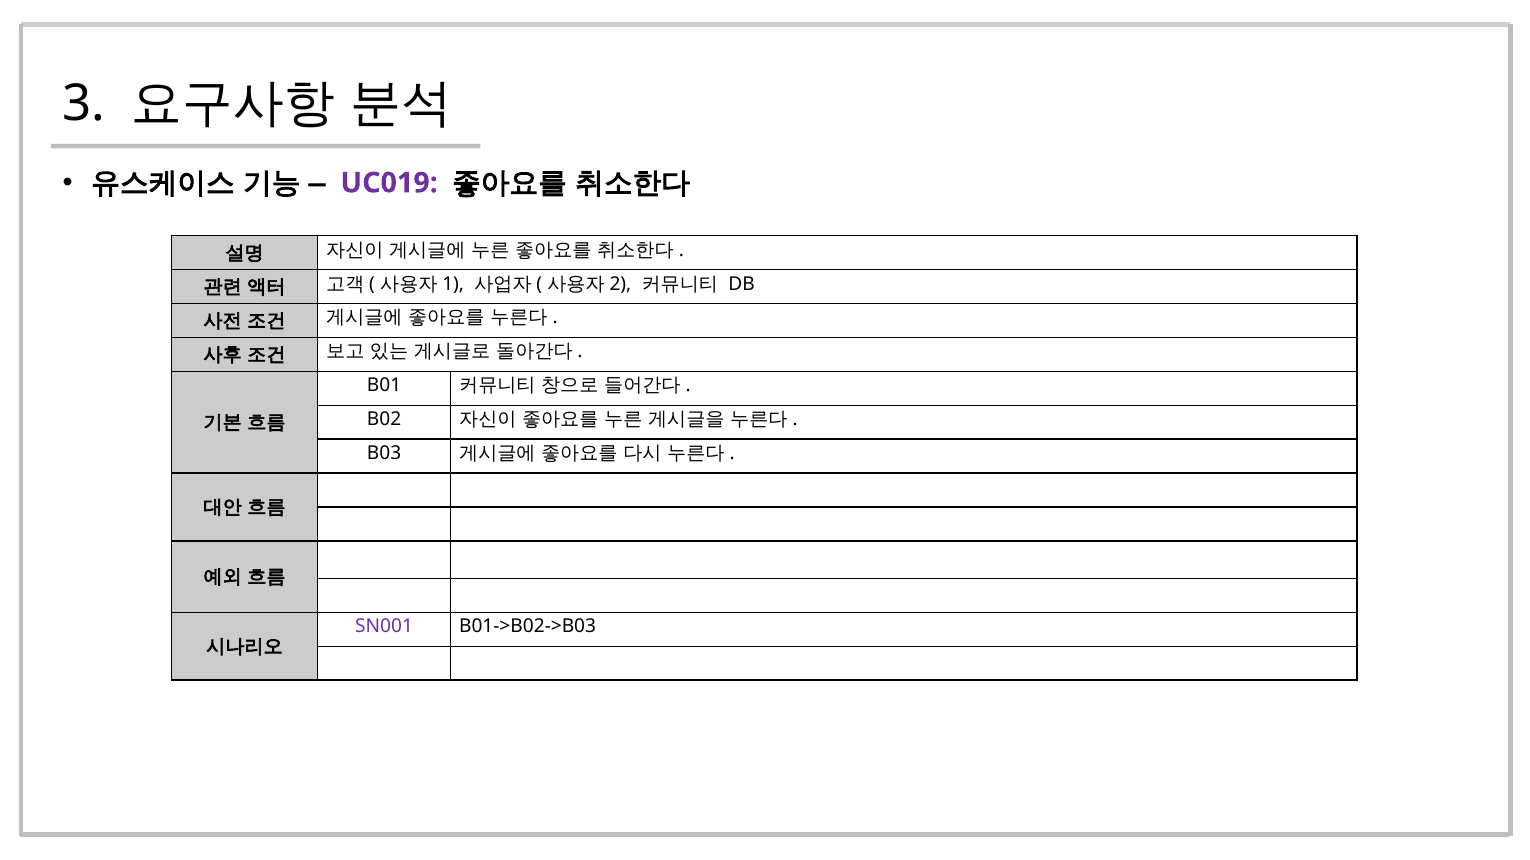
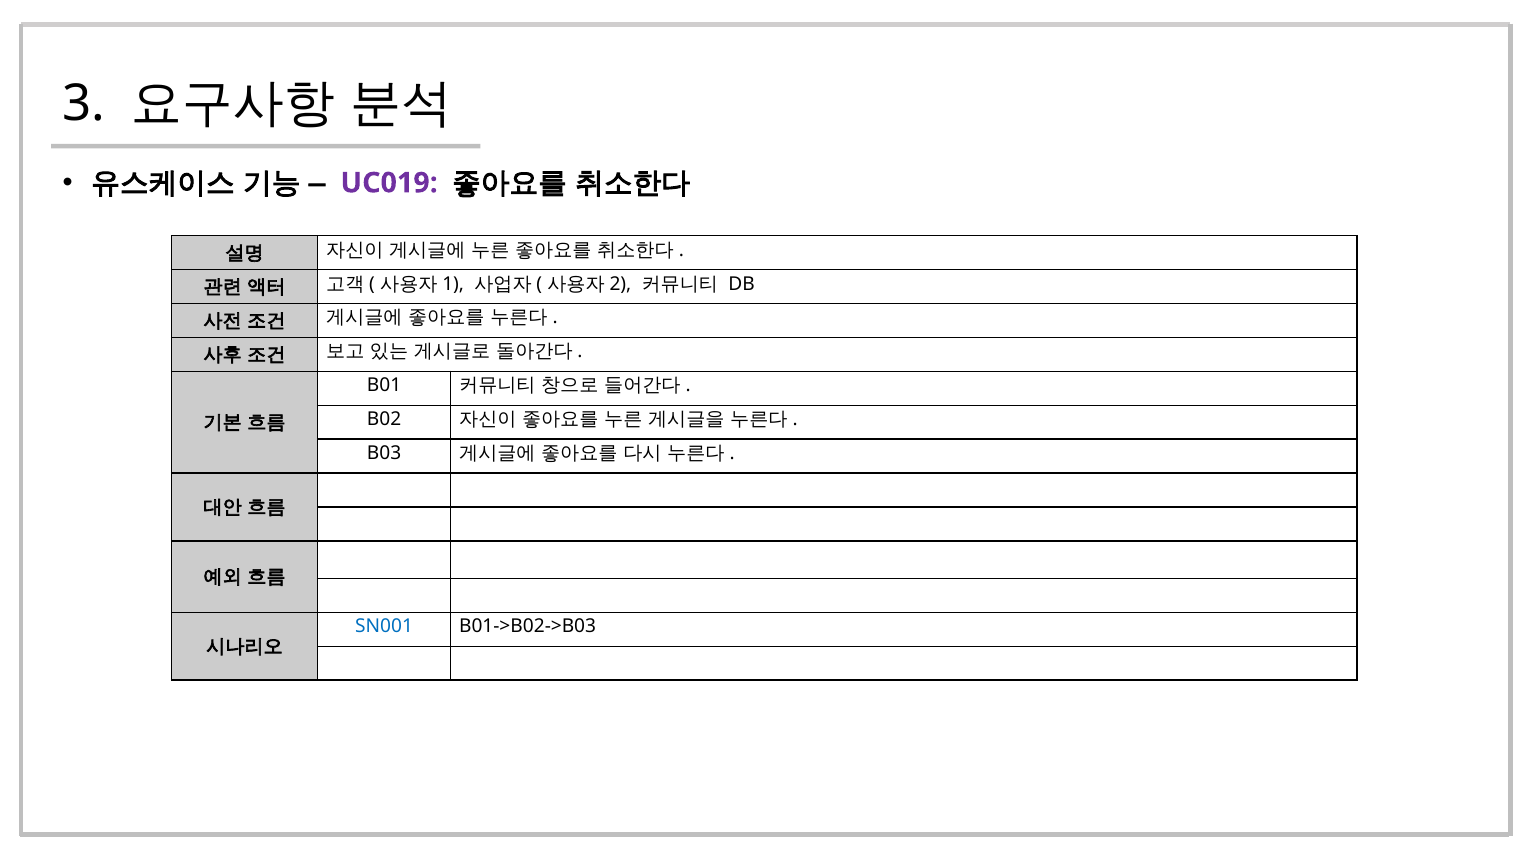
SN001 colour: purple -> blue
